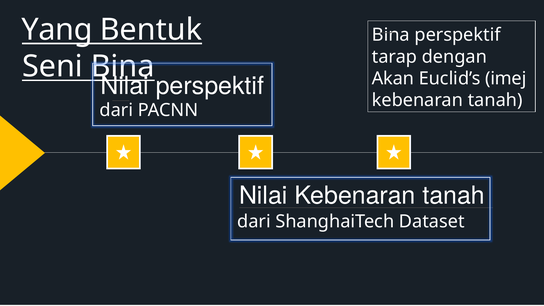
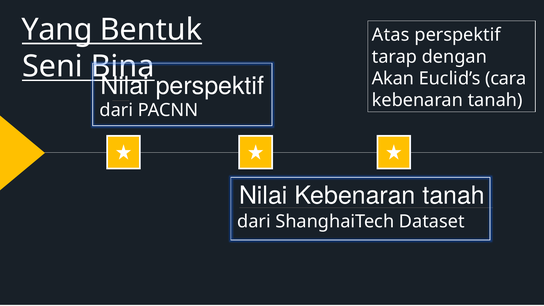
Bina at (391, 35): Bina -> Atas
imej: imej -> cara
